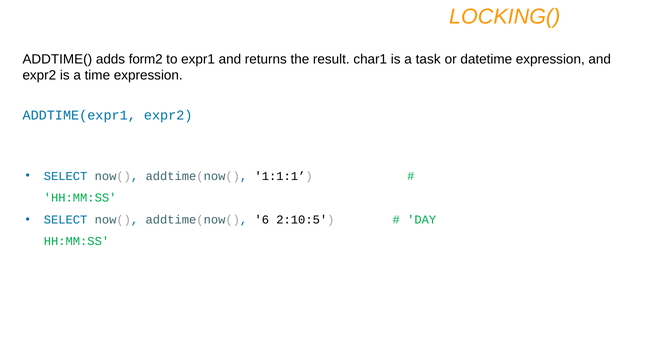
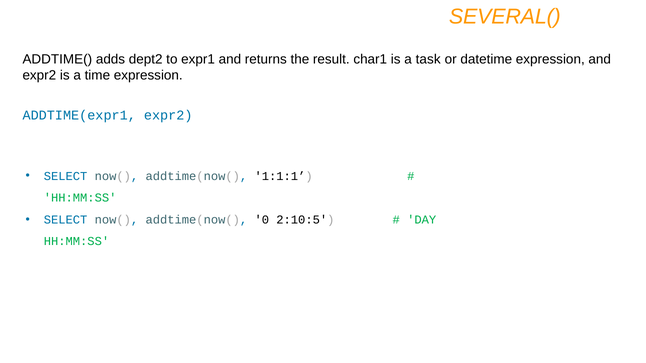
LOCKING(: LOCKING( -> SEVERAL(
form2: form2 -> dept2
6: 6 -> 0
